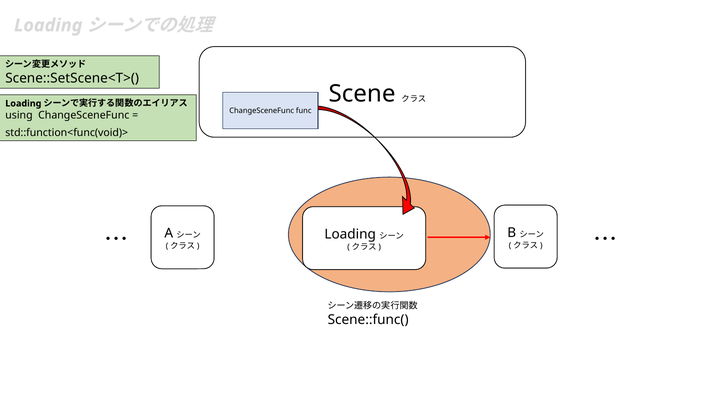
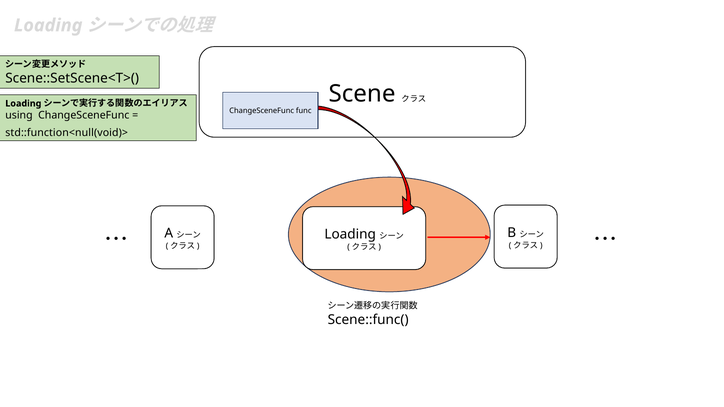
std::function<func(void)>: std::function<func(void)> -> std::function<null(void)>
